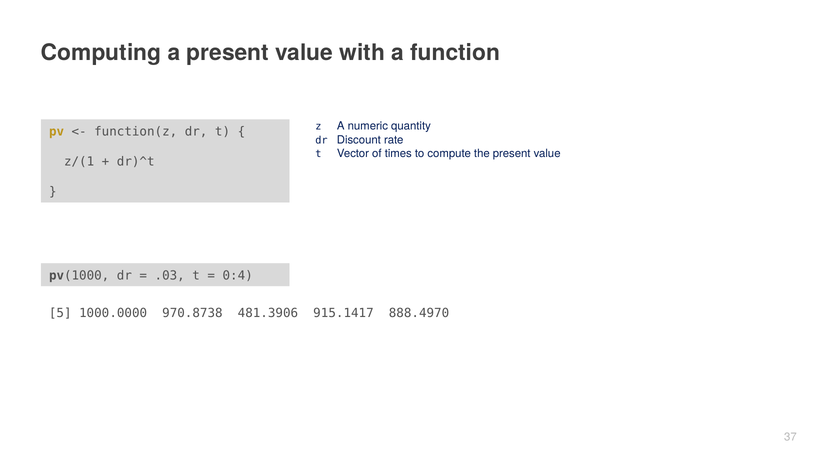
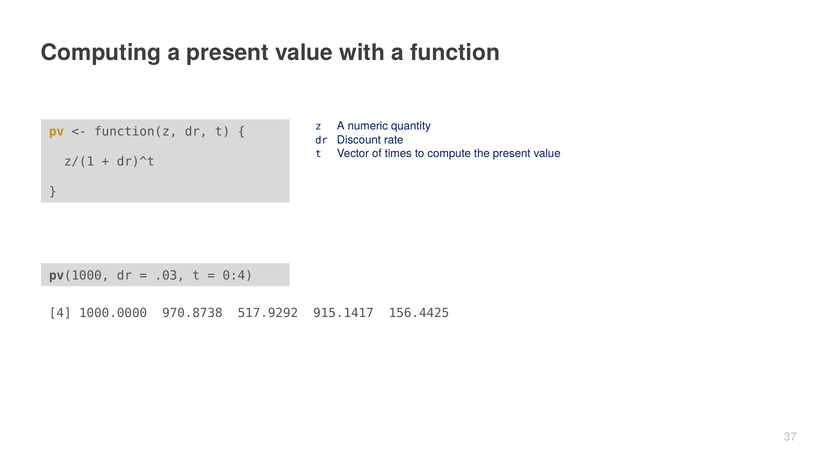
5: 5 -> 4
481.3906: 481.3906 -> 517.9292
888.4970: 888.4970 -> 156.4425
